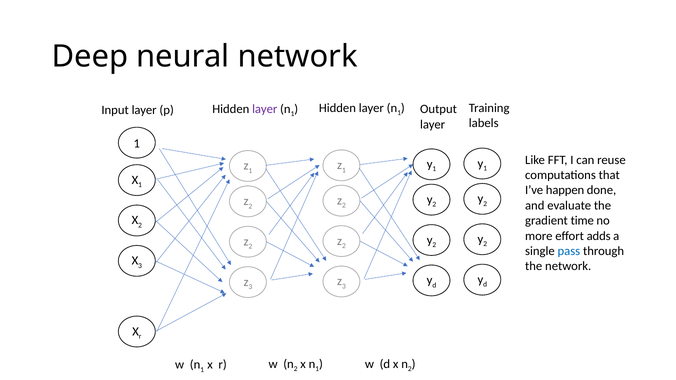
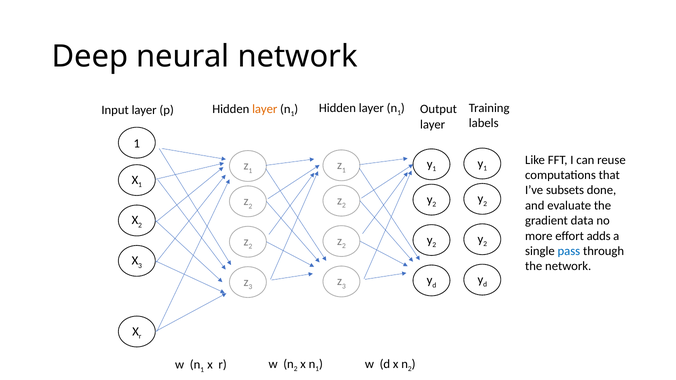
layer at (265, 109) colour: purple -> orange
happen: happen -> subsets
time: time -> data
